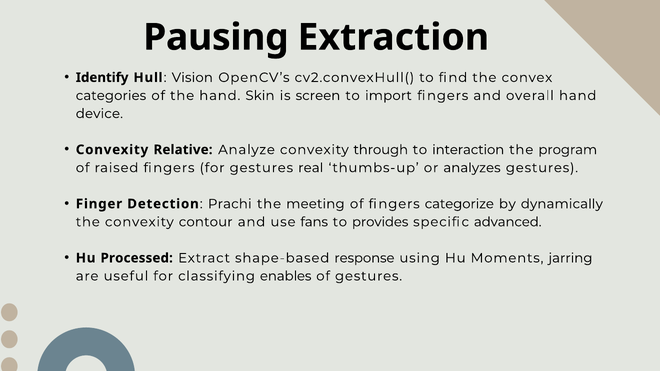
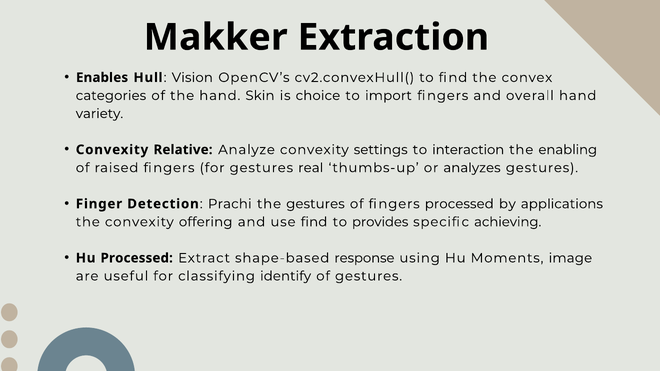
Pausing: Pausing -> Makker
Identify: Identify -> Enables
screen: screen -> choice
device: device -> variety
through: through -> settings
program: program -> enabling
the meeting: meeting -> gestures
fingers categorize: categorize -> processed
dynamically: dynamically -> applications
contour: contour -> offering
use fans: fans -> find
advanced: advanced -> achieving
jarring: jarring -> image
enables: enables -> identify
